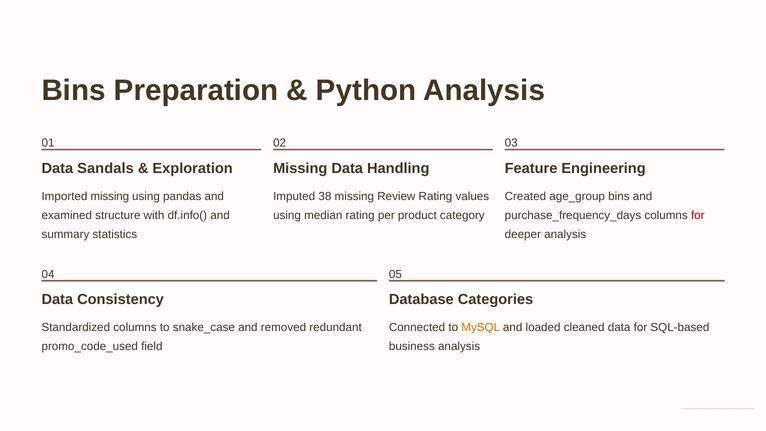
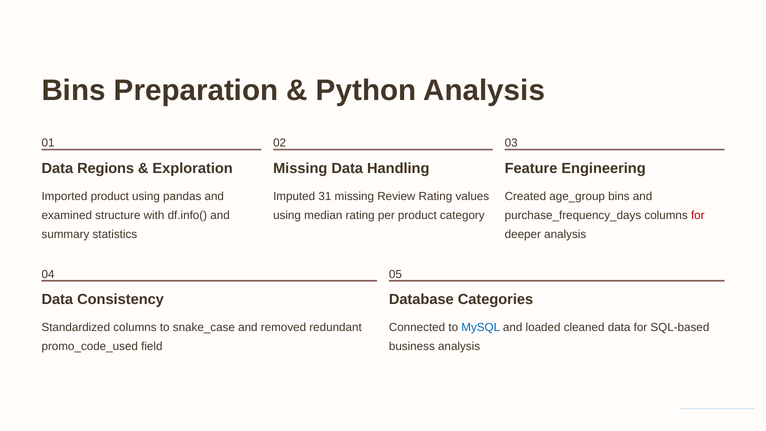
Sandals: Sandals -> Regions
Imported missing: missing -> product
38: 38 -> 31
MySQL colour: orange -> blue
